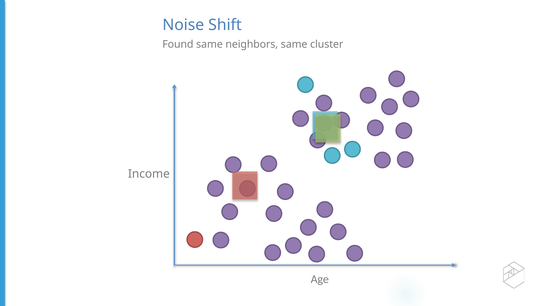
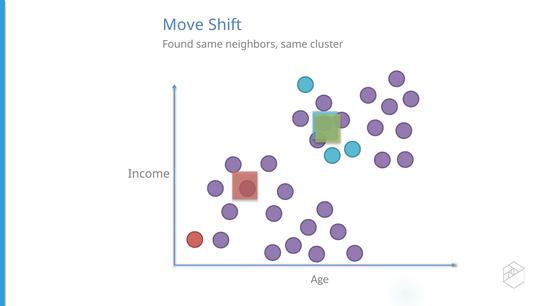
Noise: Noise -> Move
